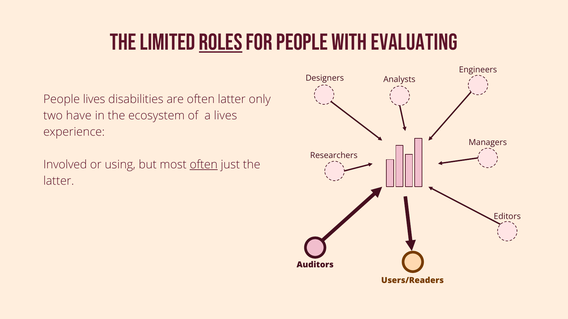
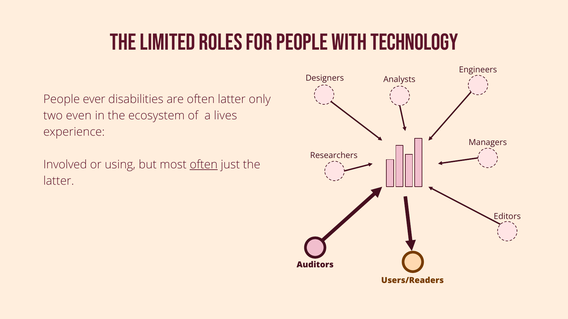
Roles underline: present -> none
Evaluating: Evaluating -> Technology
People lives: lives -> ever
have: have -> even
